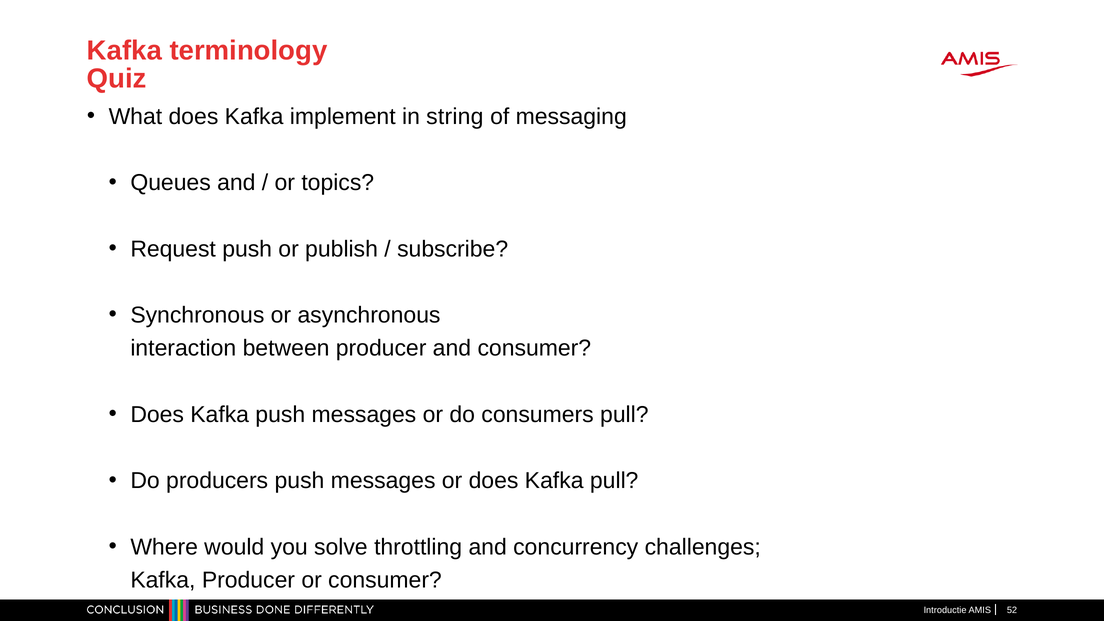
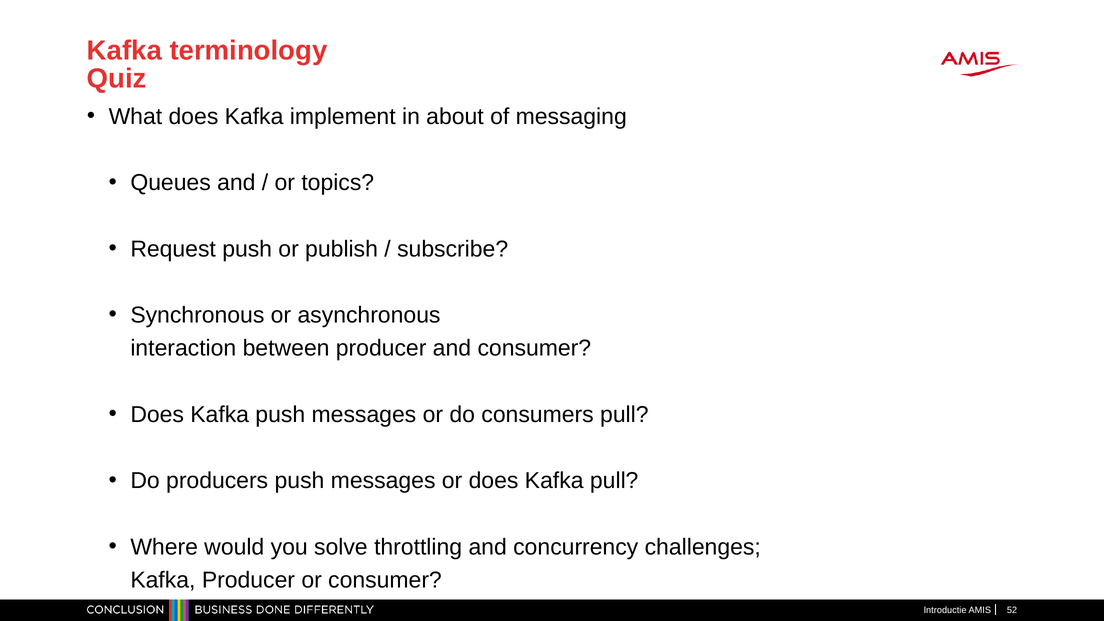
string: string -> about
